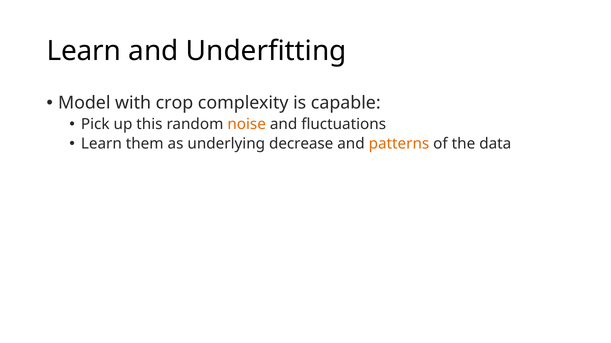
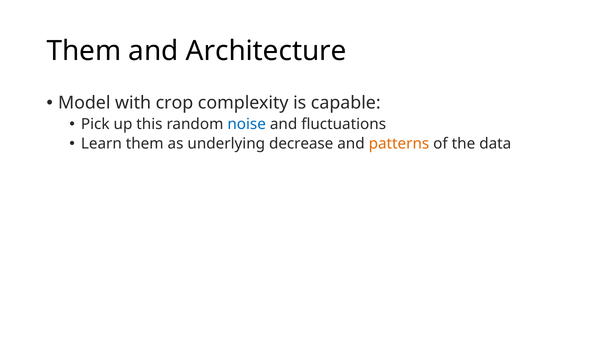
Learn at (84, 51): Learn -> Them
Underfitting: Underfitting -> Architecture
noise colour: orange -> blue
